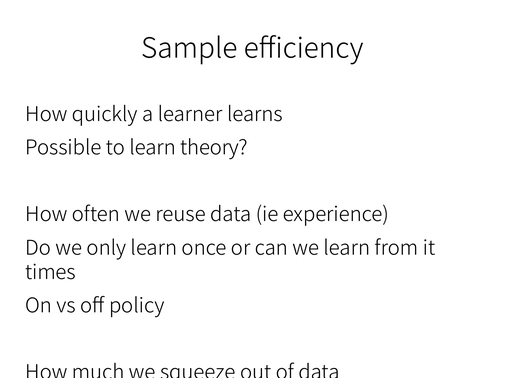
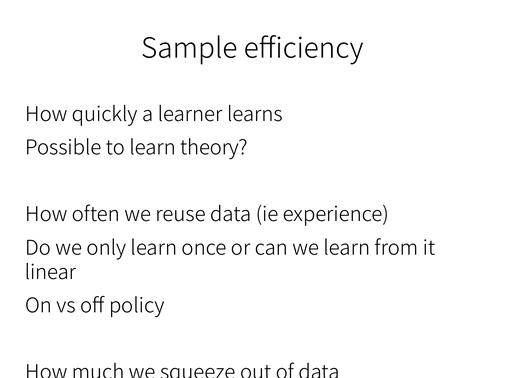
times: times -> linear
